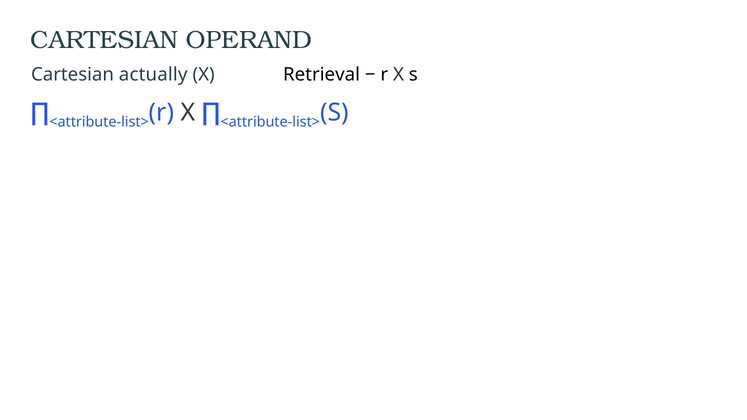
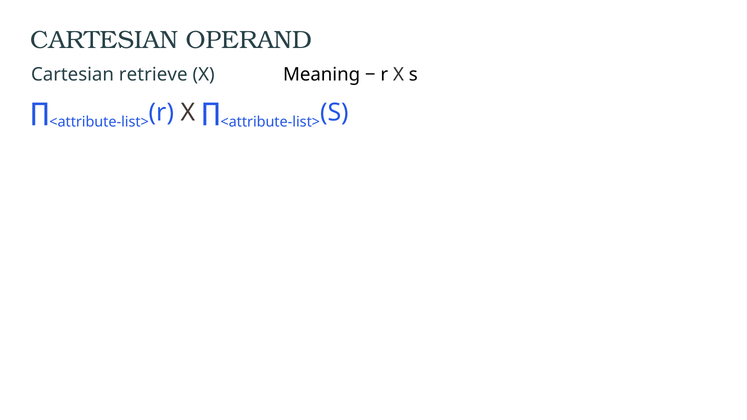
actually: actually -> retrieve
Retrieval: Retrieval -> Meaning
